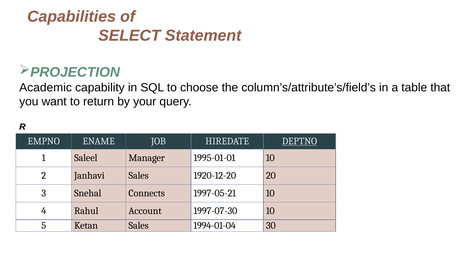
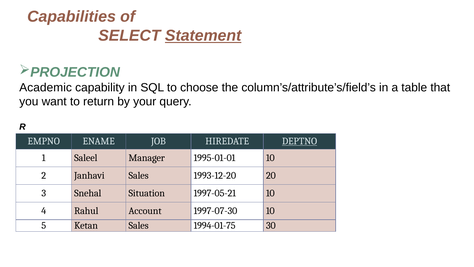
Statement underline: none -> present
1920-12-20: 1920-12-20 -> 1993-12-20
Connects: Connects -> Situation
1994-01-04: 1994-01-04 -> 1994-01-75
